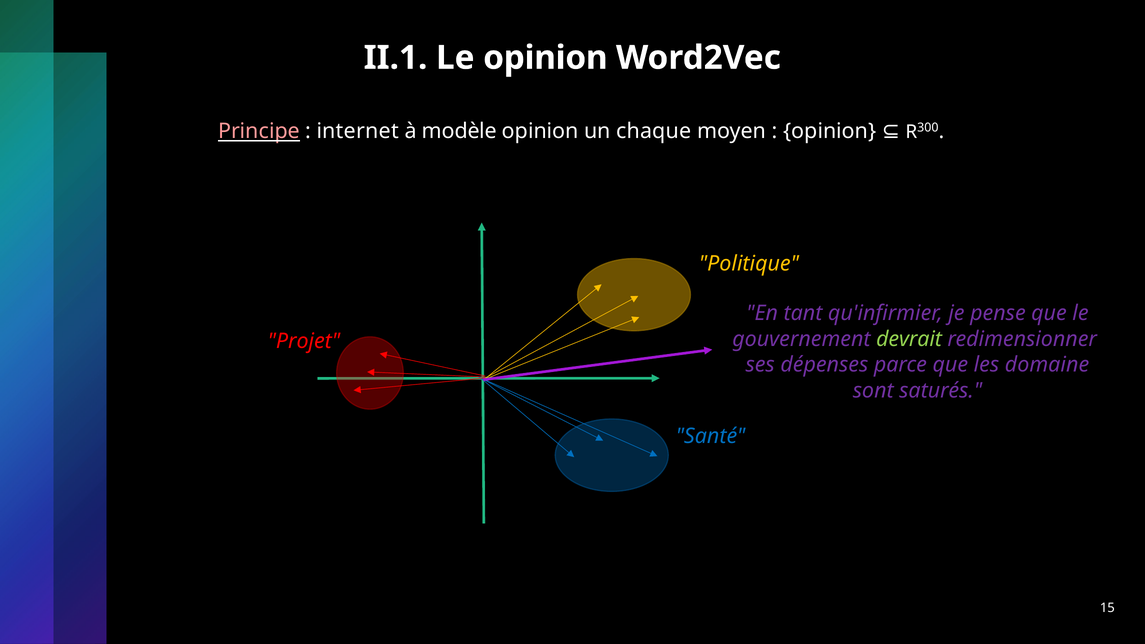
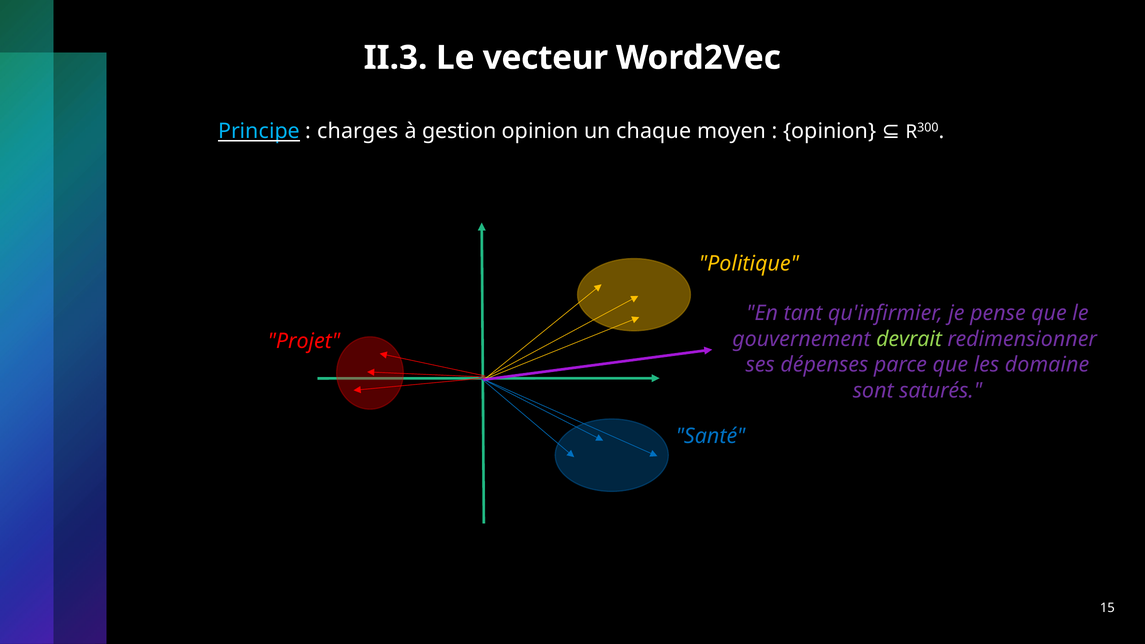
II.1: II.1 -> II.3
Le opinion: opinion -> vecteur
Principe colour: pink -> light blue
internet: internet -> charges
modèle: modèle -> gestion
